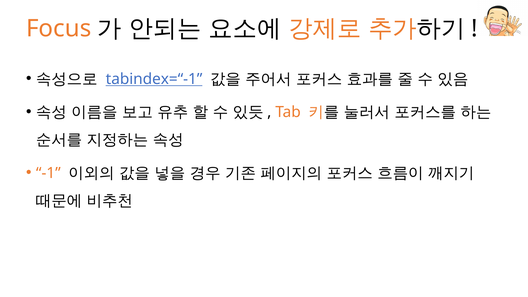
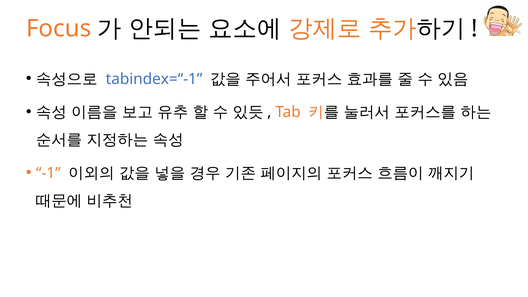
tabindex=“-1 underline: present -> none
